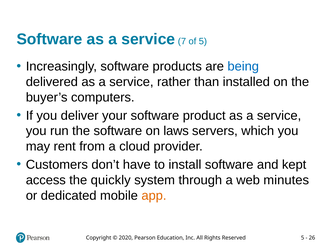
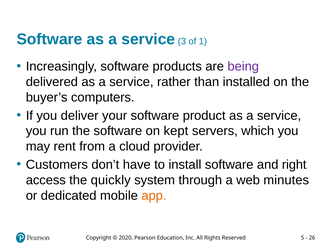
7: 7 -> 3
of 5: 5 -> 1
being colour: blue -> purple
laws: laws -> kept
kept: kept -> right
